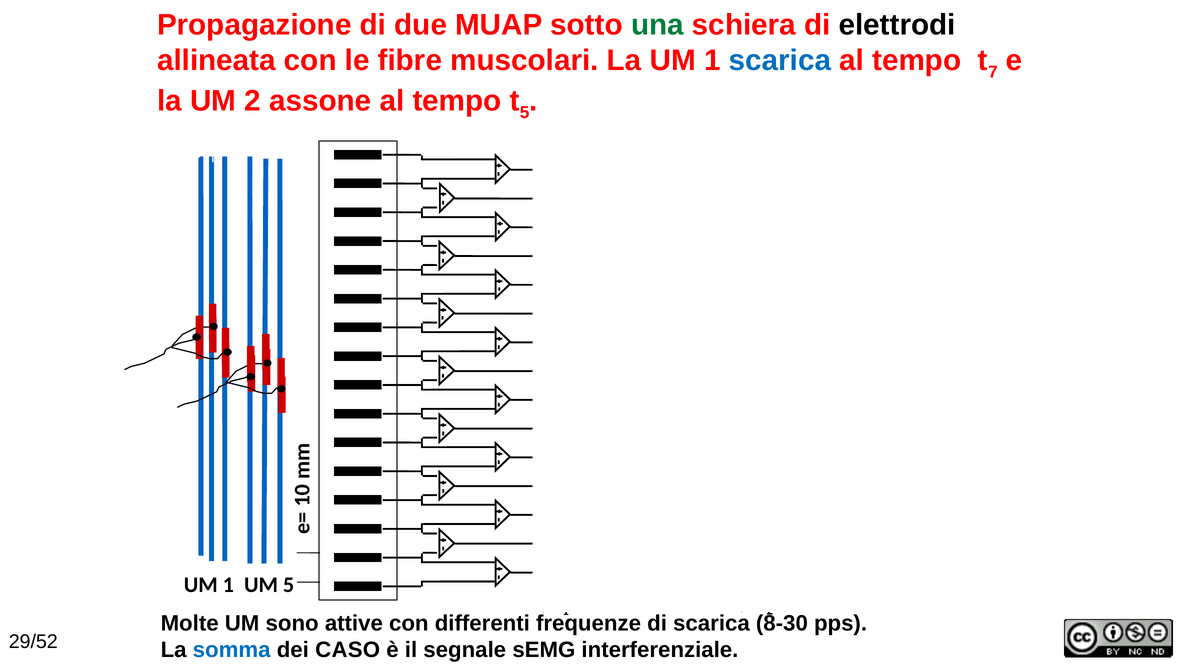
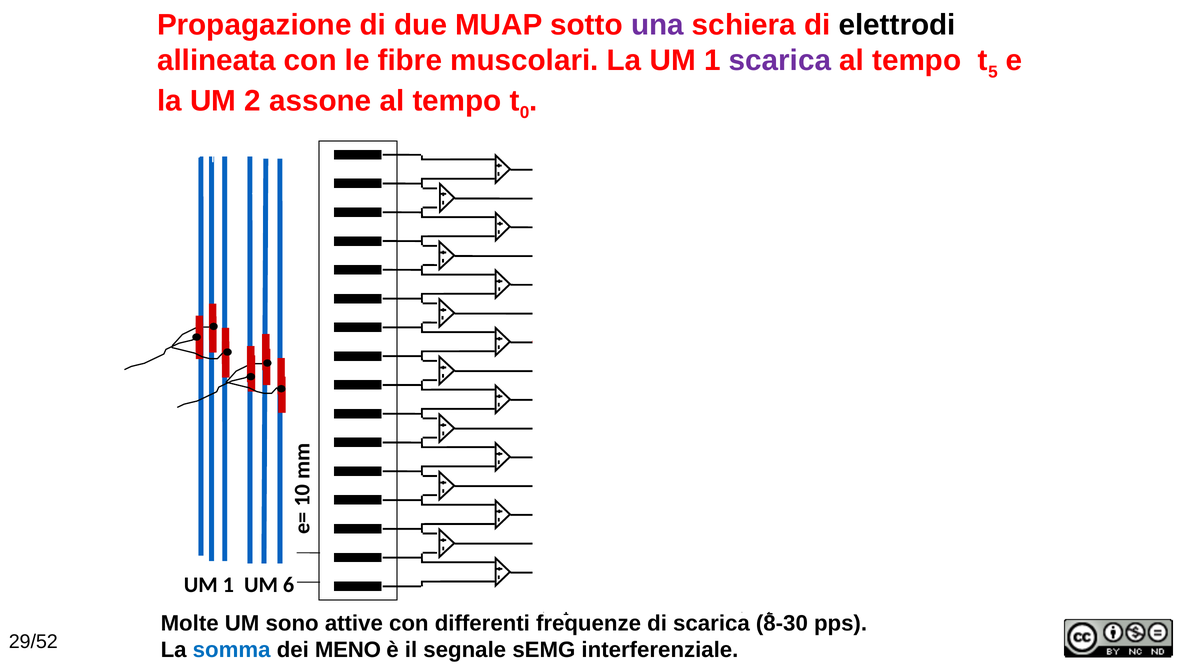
una colour: green -> purple
scarica at (780, 61) colour: blue -> purple
7: 7 -> 5
5 at (525, 113): 5 -> 0
UM 5: 5 -> 6
CASO: CASO -> MENO
